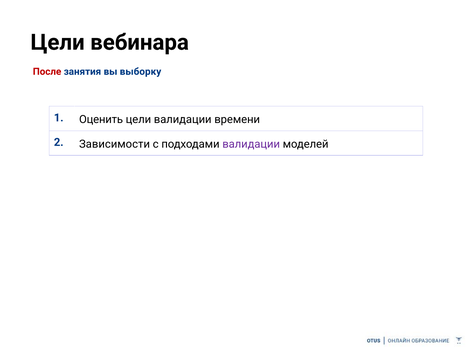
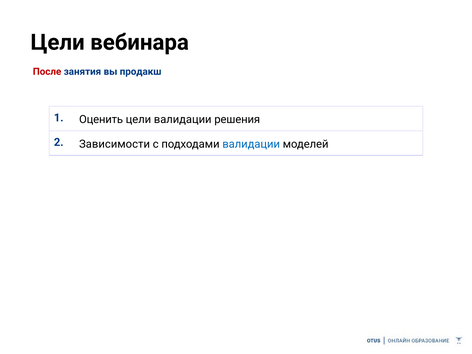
выборку: выборку -> продакш
времени: времени -> решения
валидации at (251, 144) colour: purple -> blue
